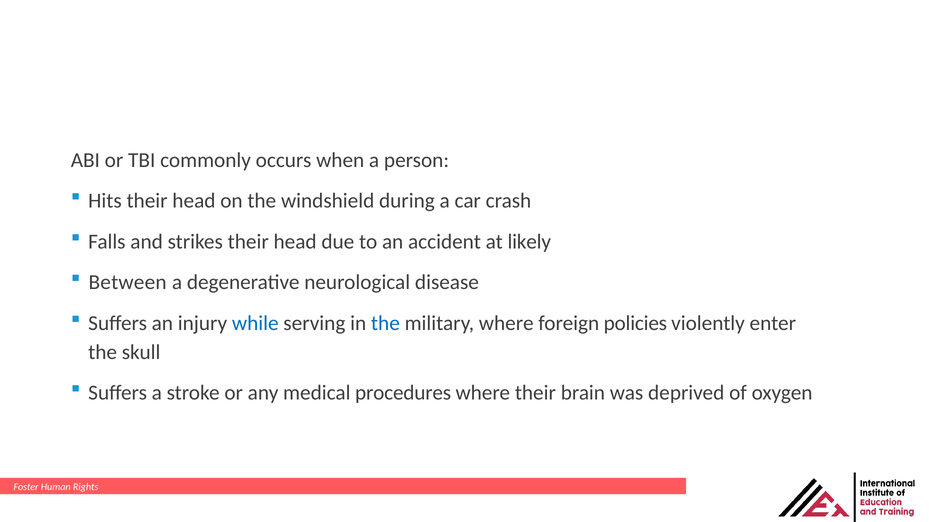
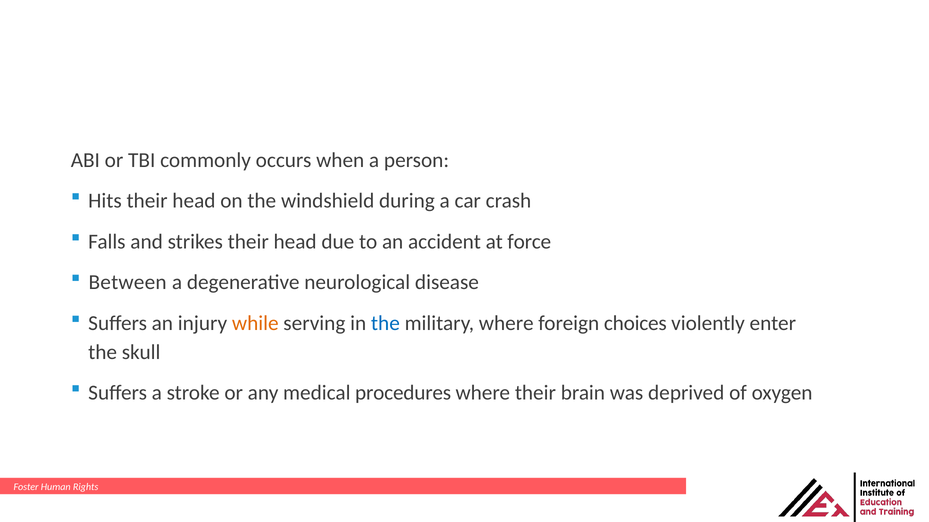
likely: likely -> force
while colour: blue -> orange
policies: policies -> choices
